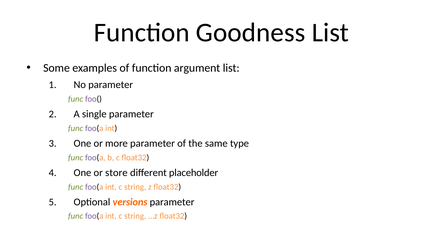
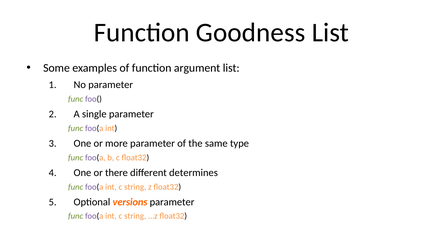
store: store -> there
placeholder: placeholder -> determines
